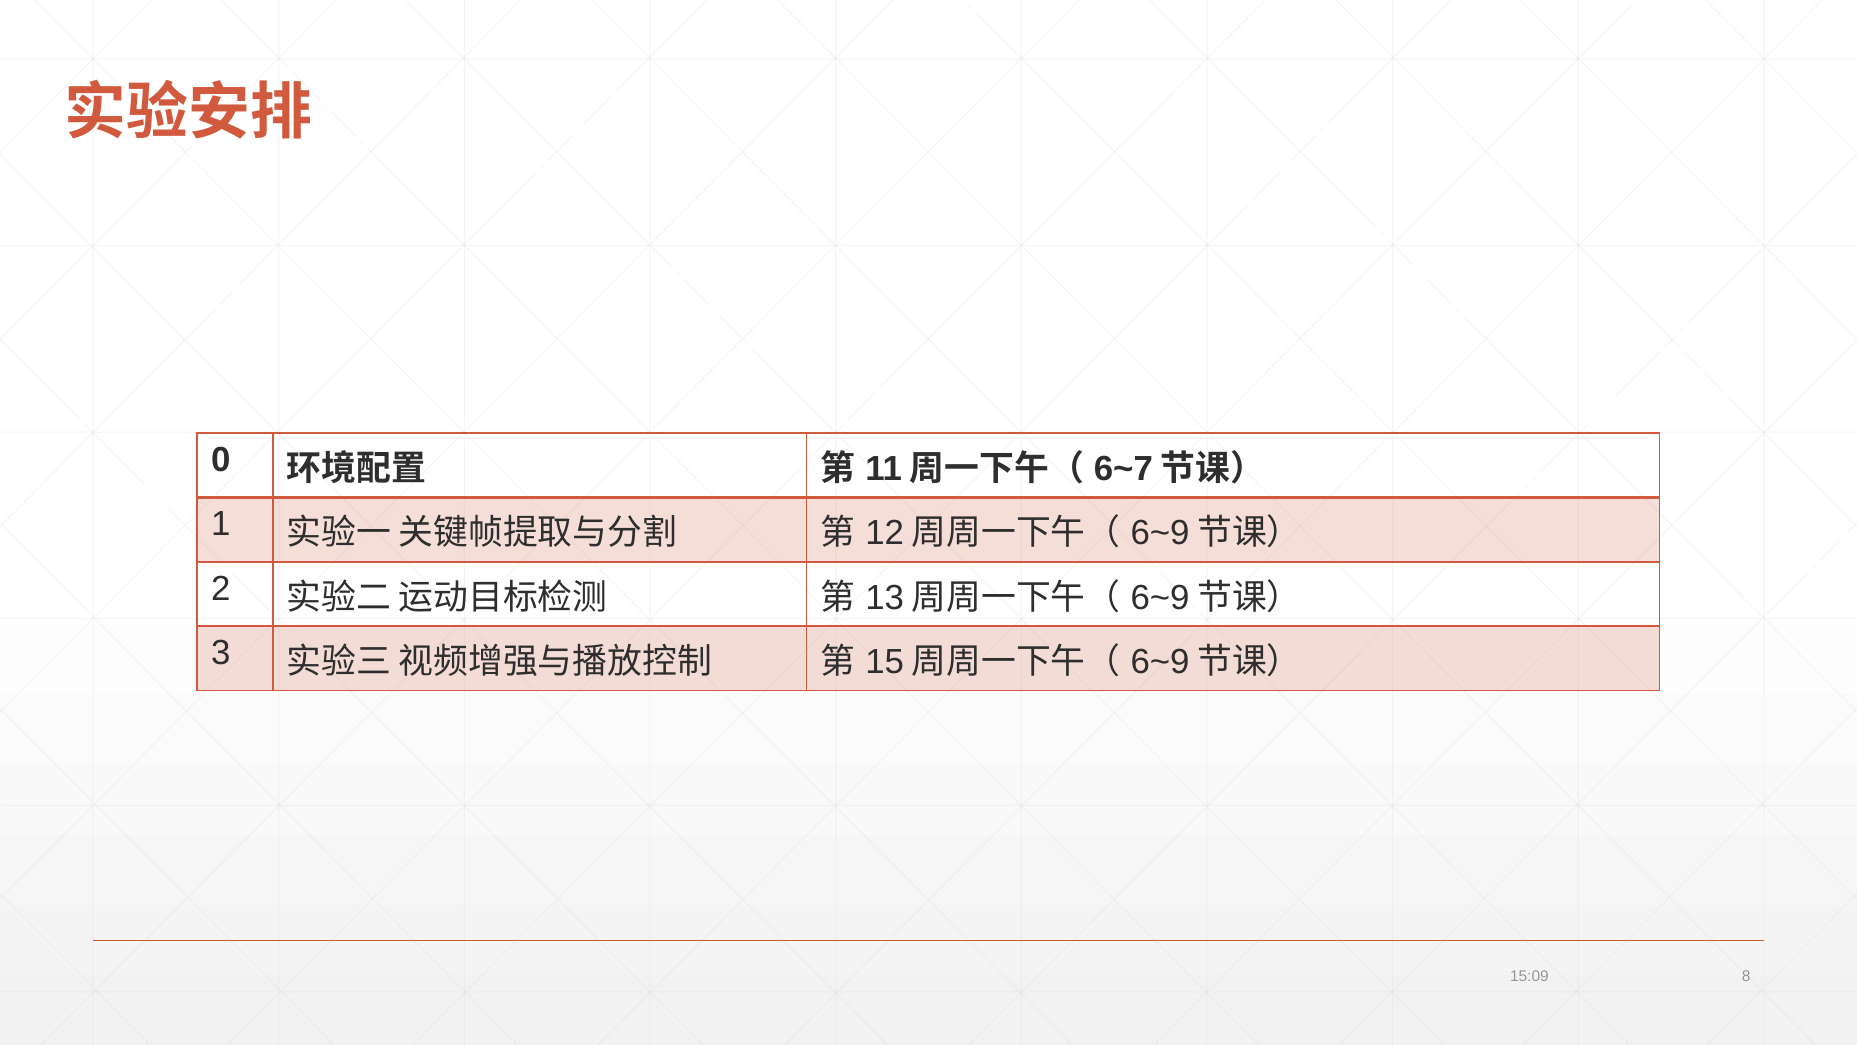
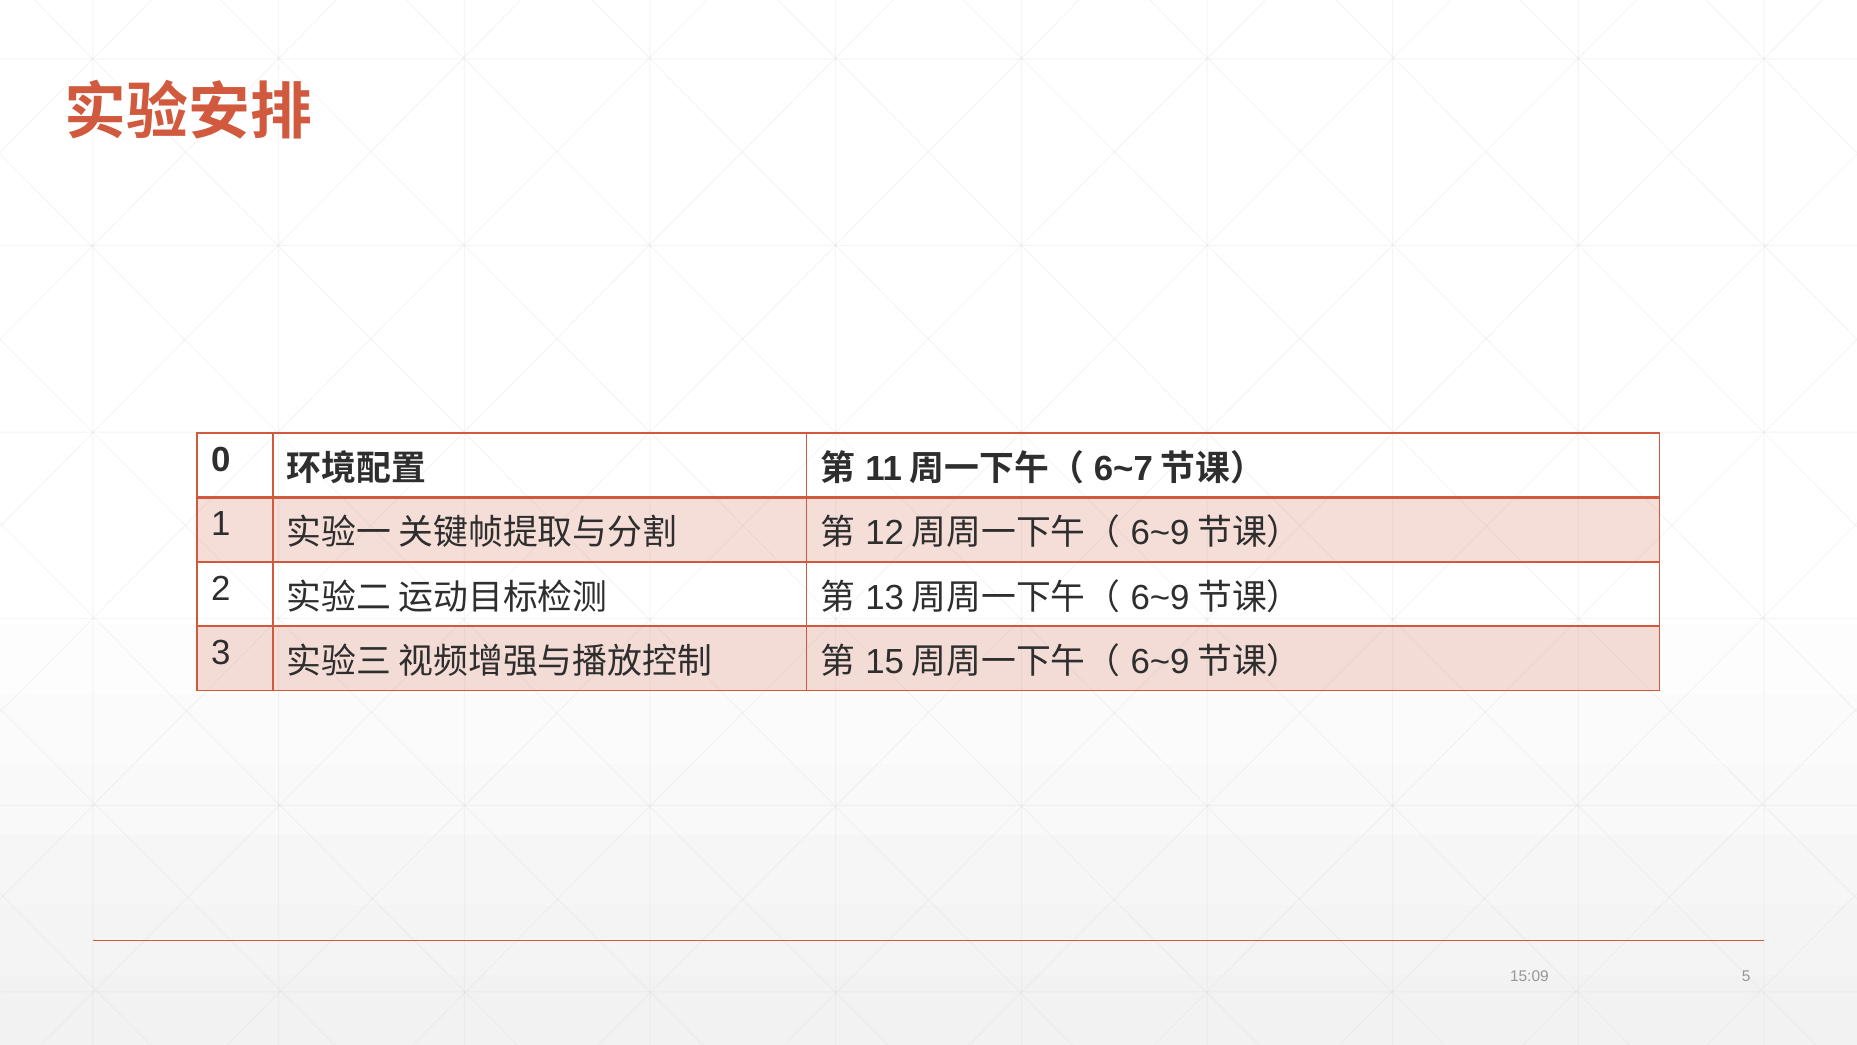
8: 8 -> 5
